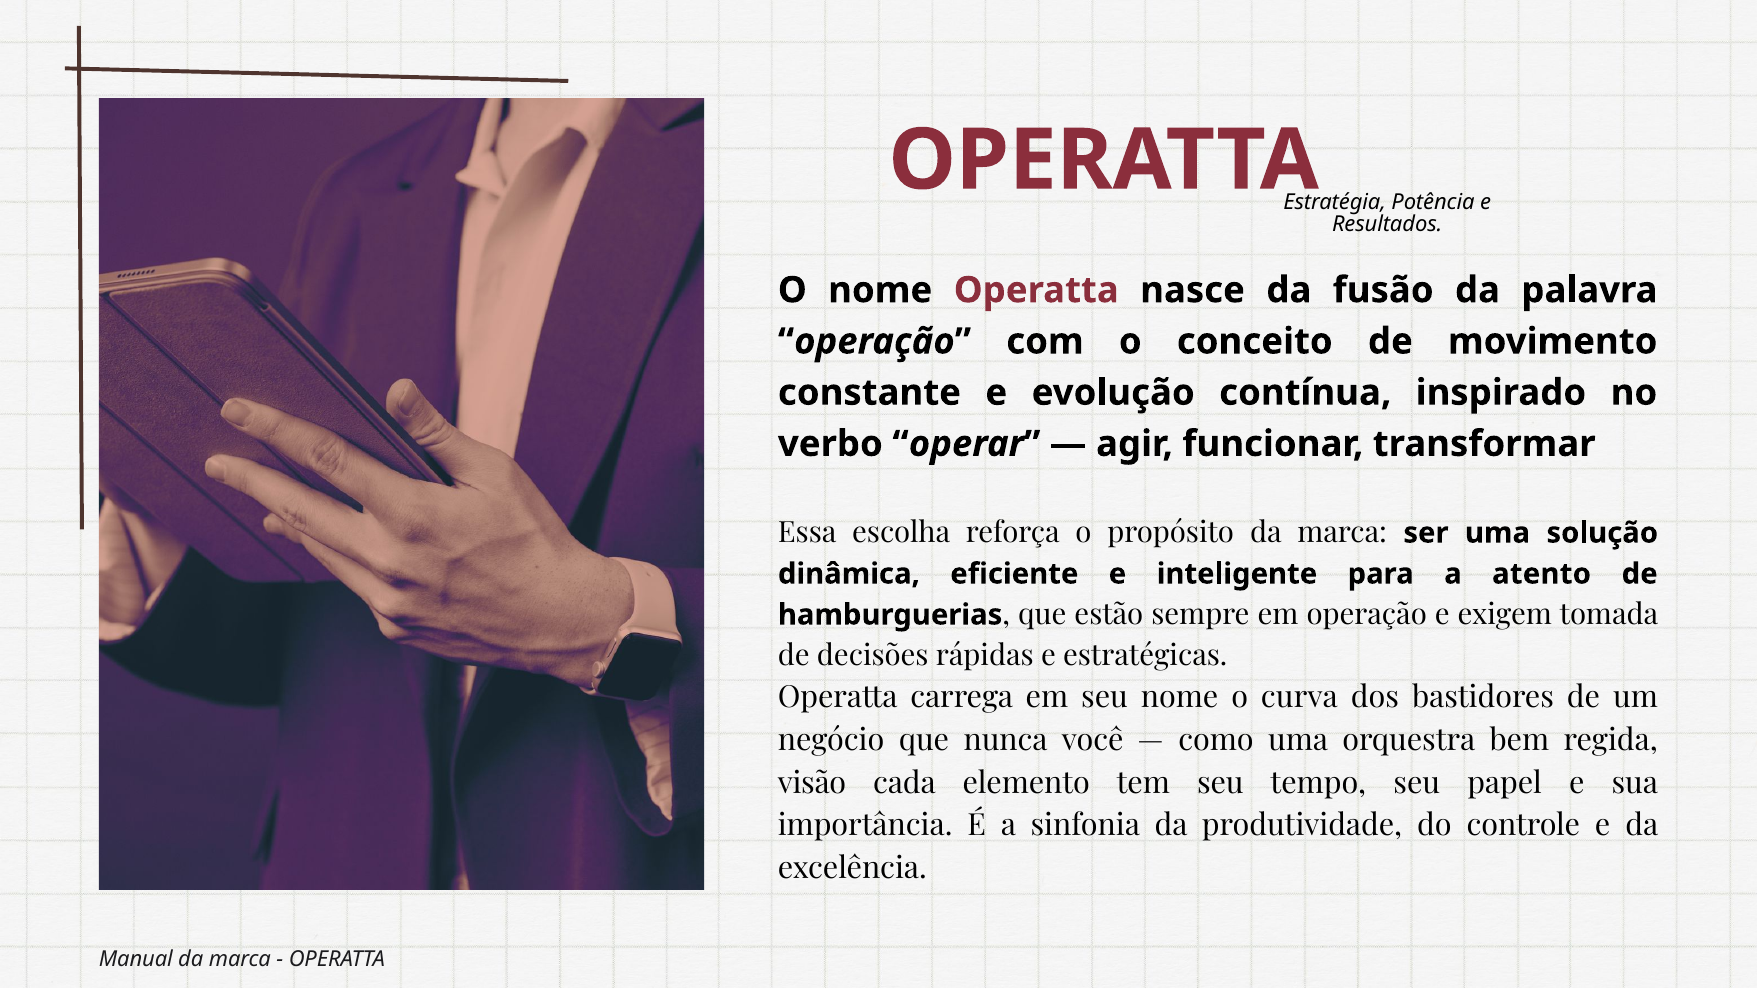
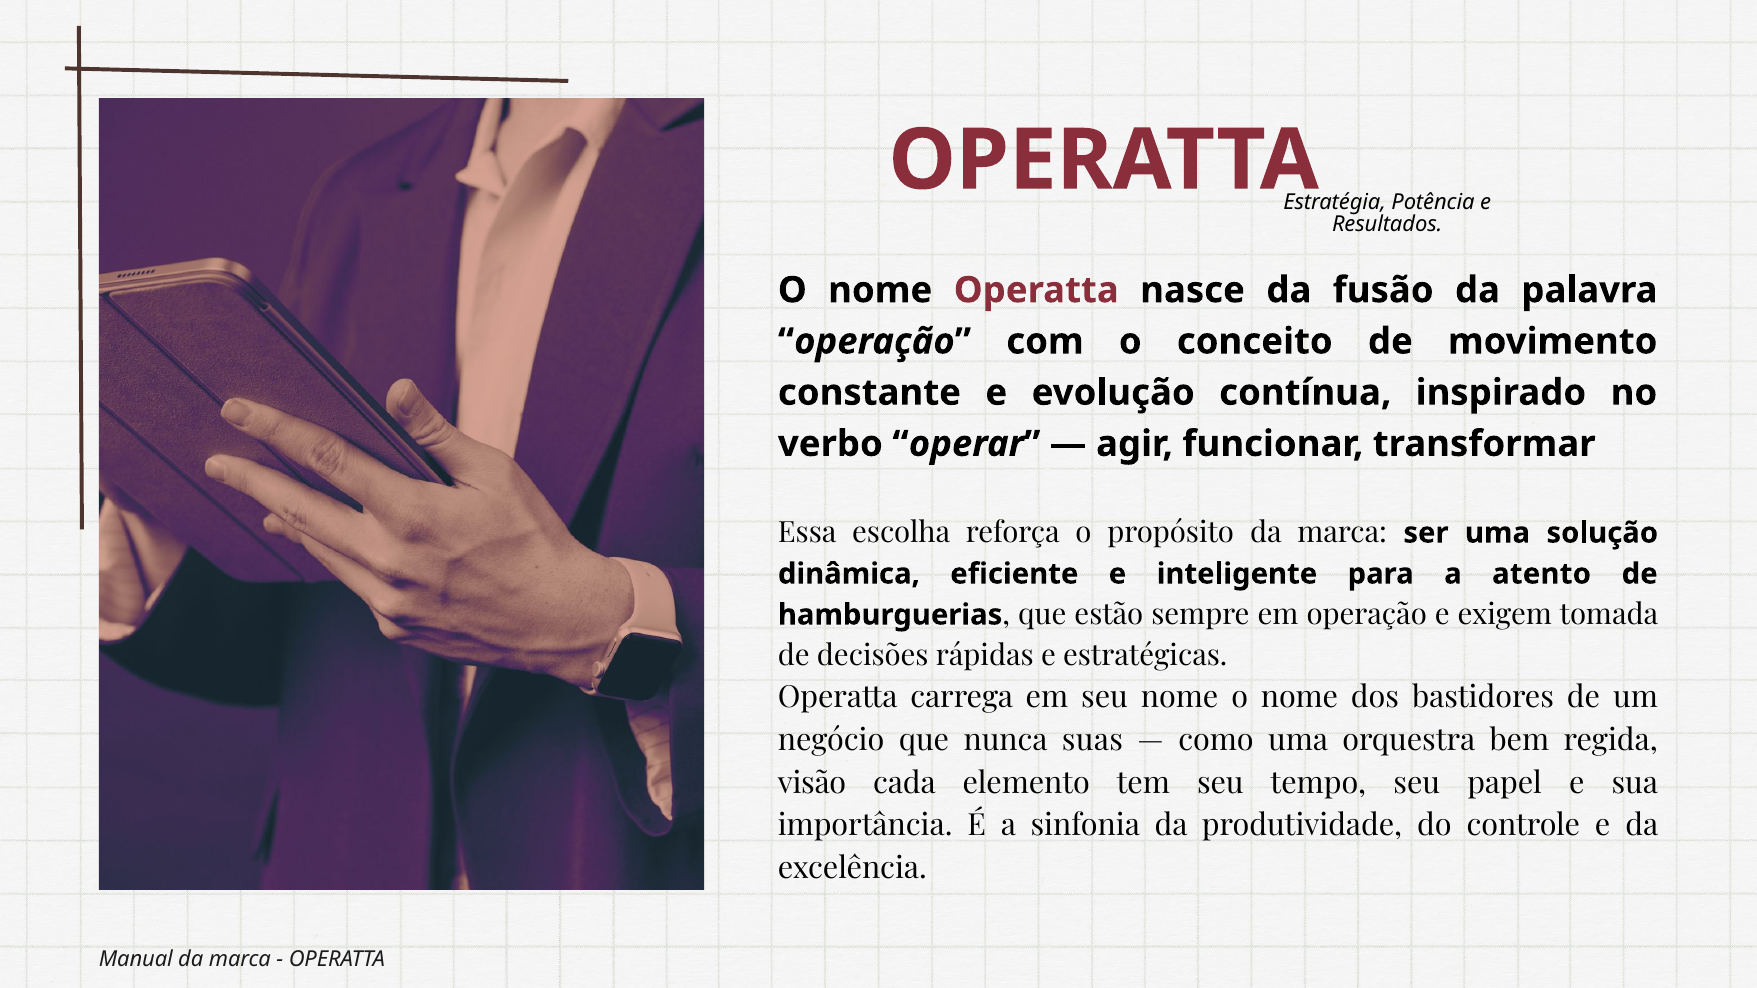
nome o curva: curva -> nome
você: você -> suas
